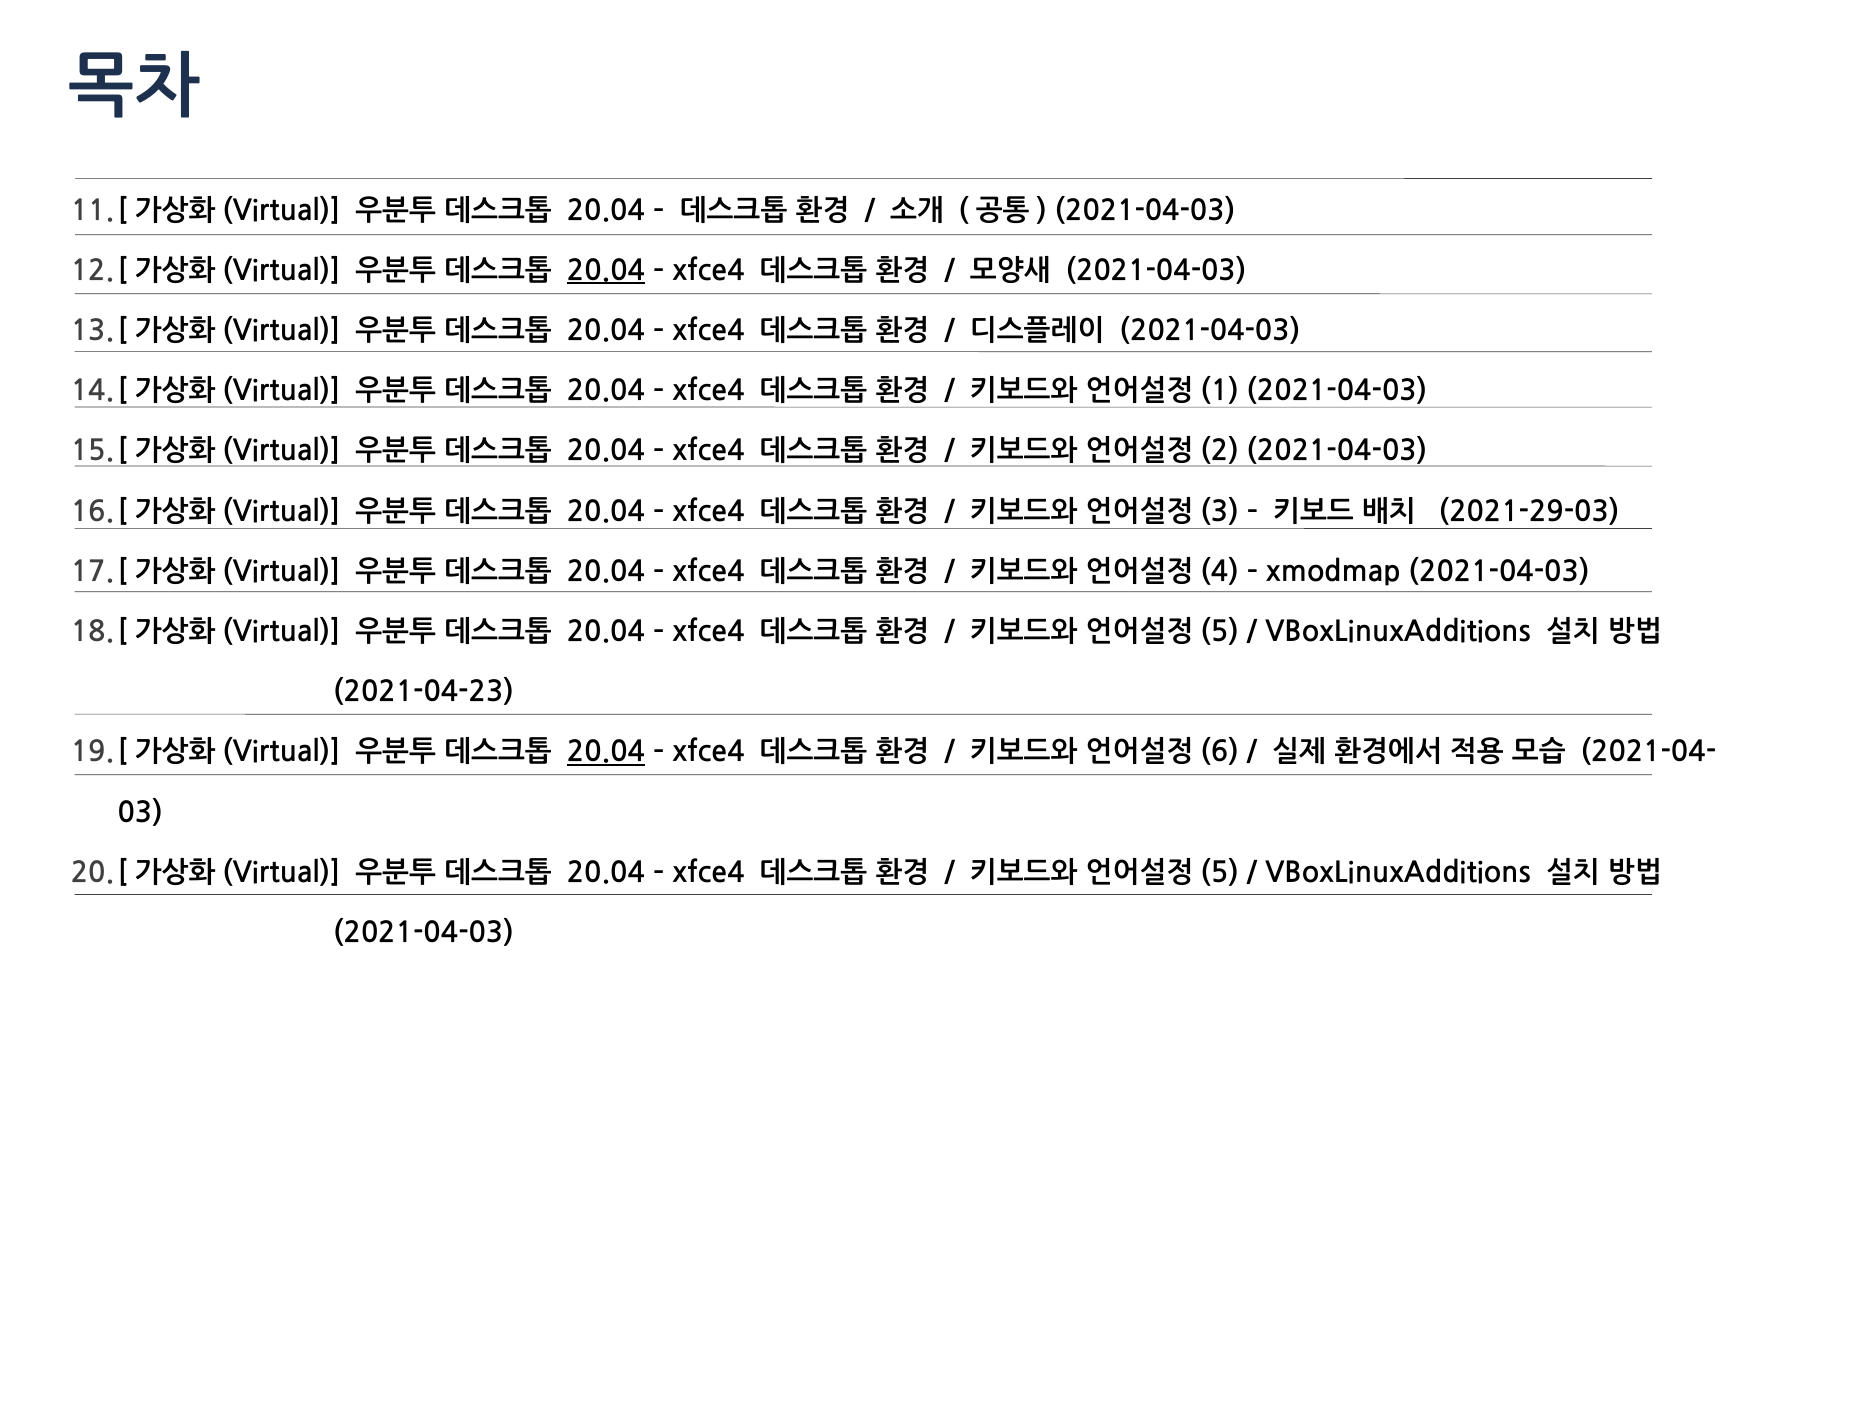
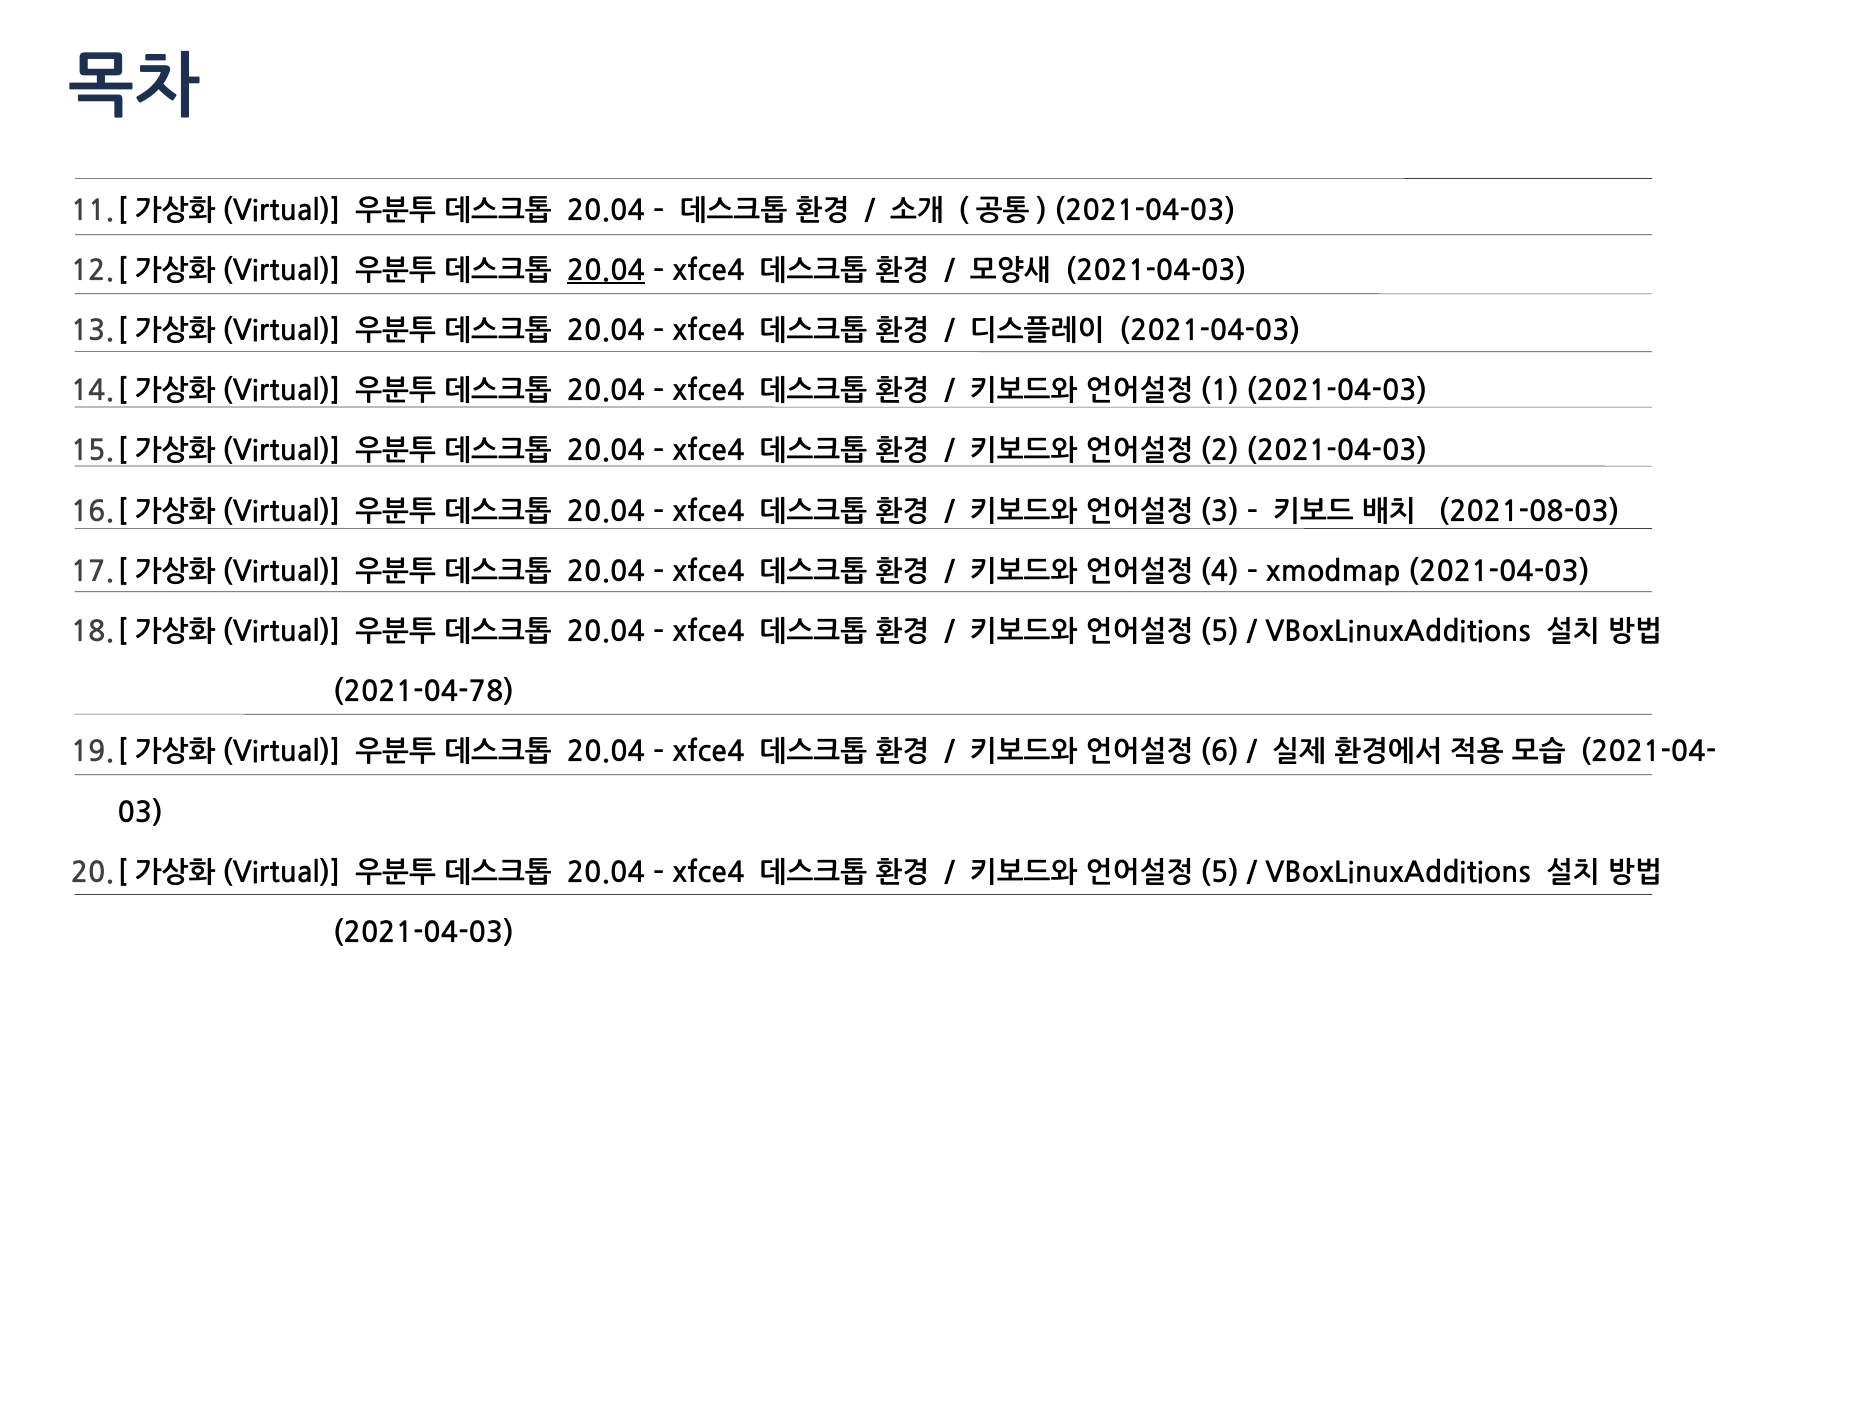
2021-29-03: 2021-29-03 -> 2021-08-03
2021-04-23: 2021-04-23 -> 2021-04-78
20.04 at (606, 753) underline: present -> none
